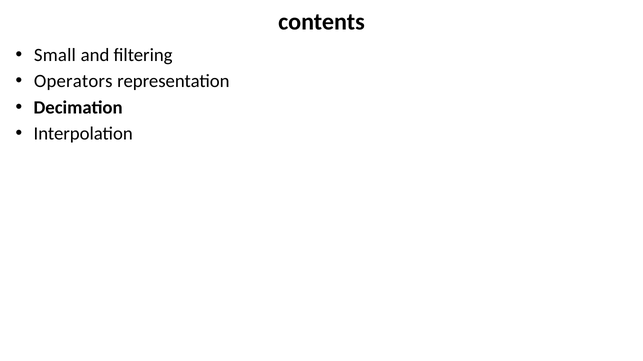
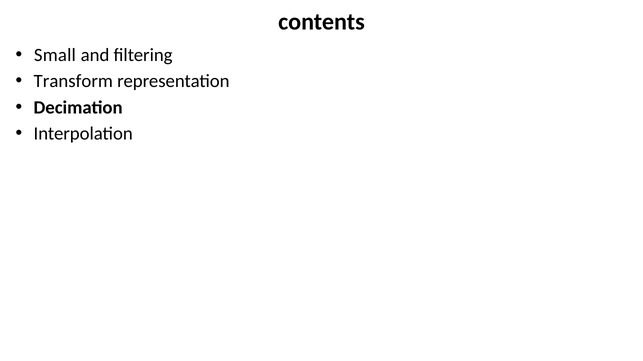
Operators: Operators -> Transform
